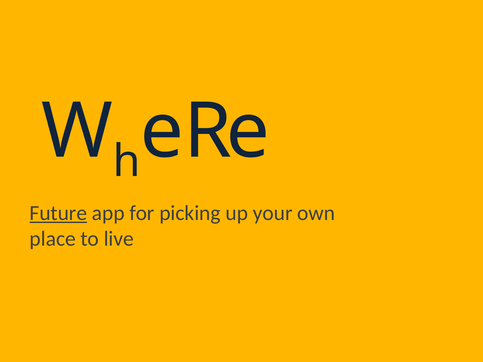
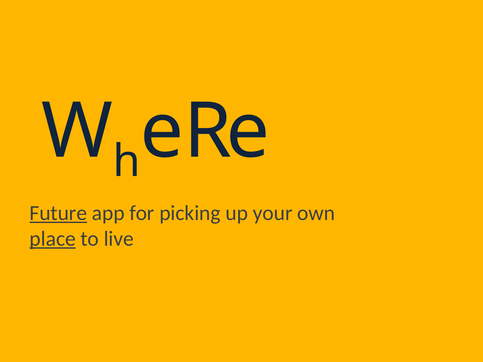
place underline: none -> present
